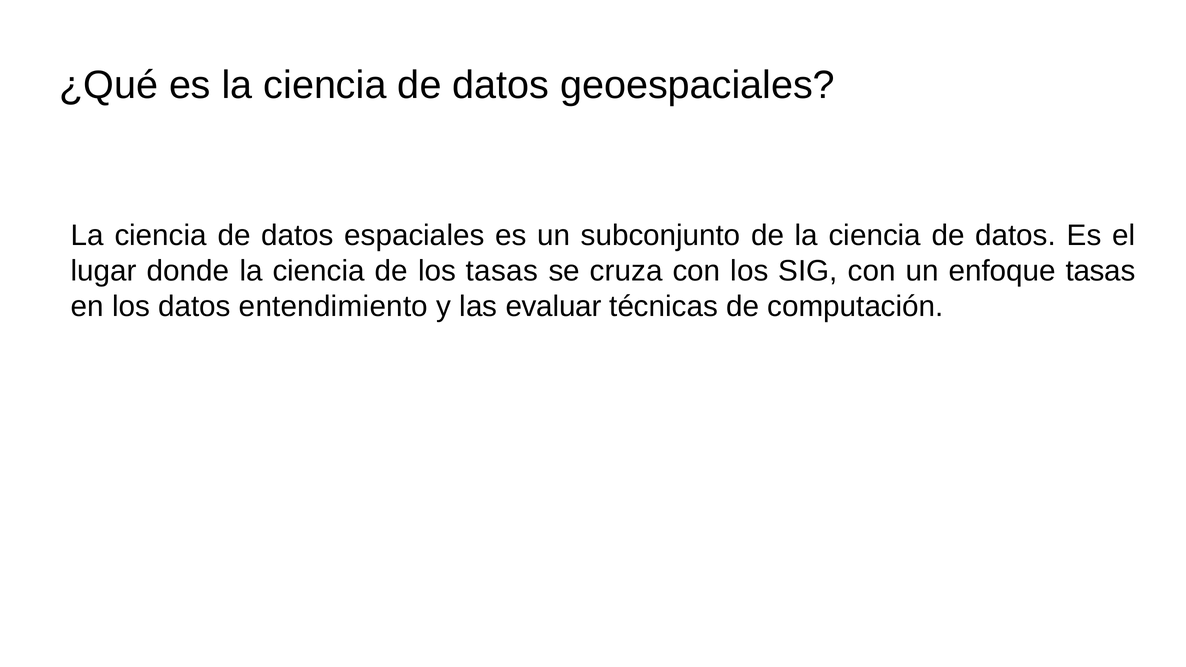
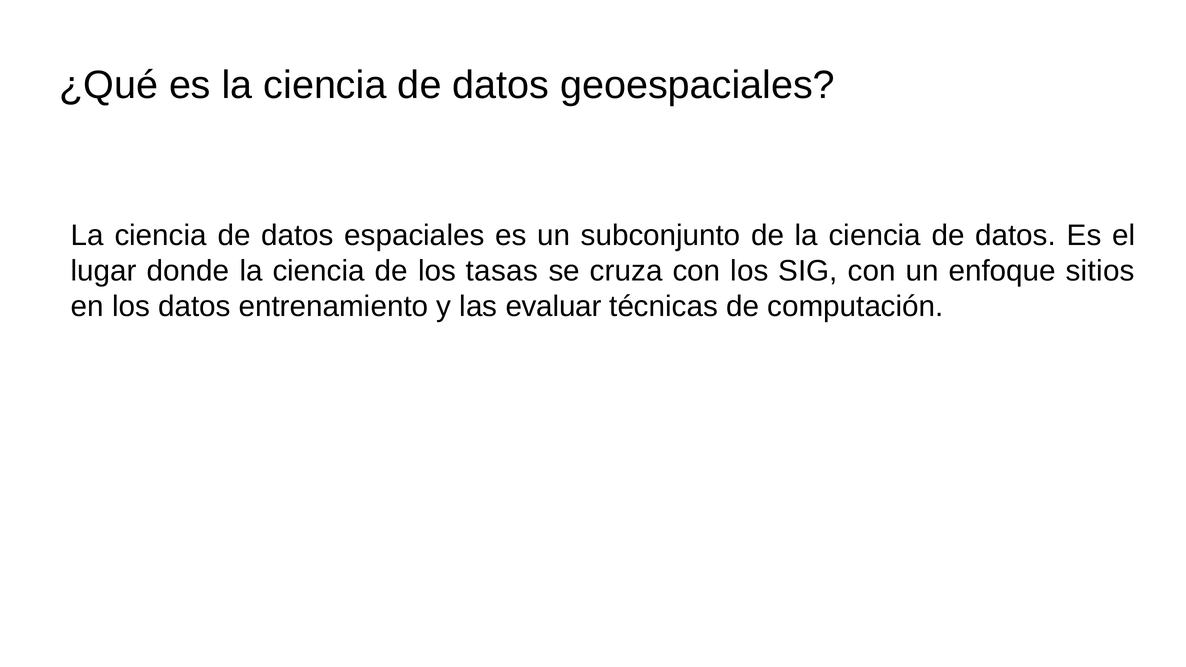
enfoque tasas: tasas -> sitios
entendimiento: entendimiento -> entrenamiento
